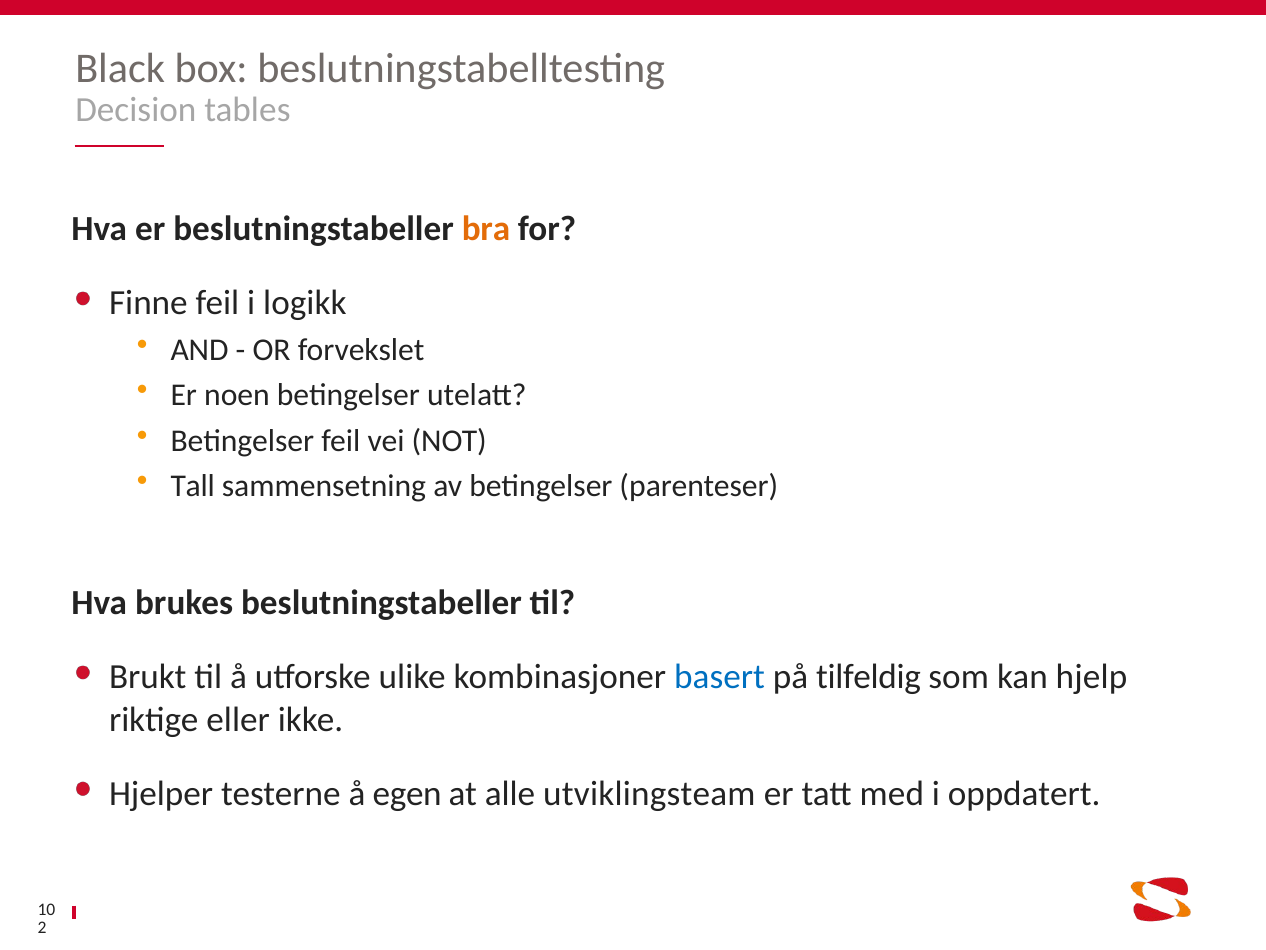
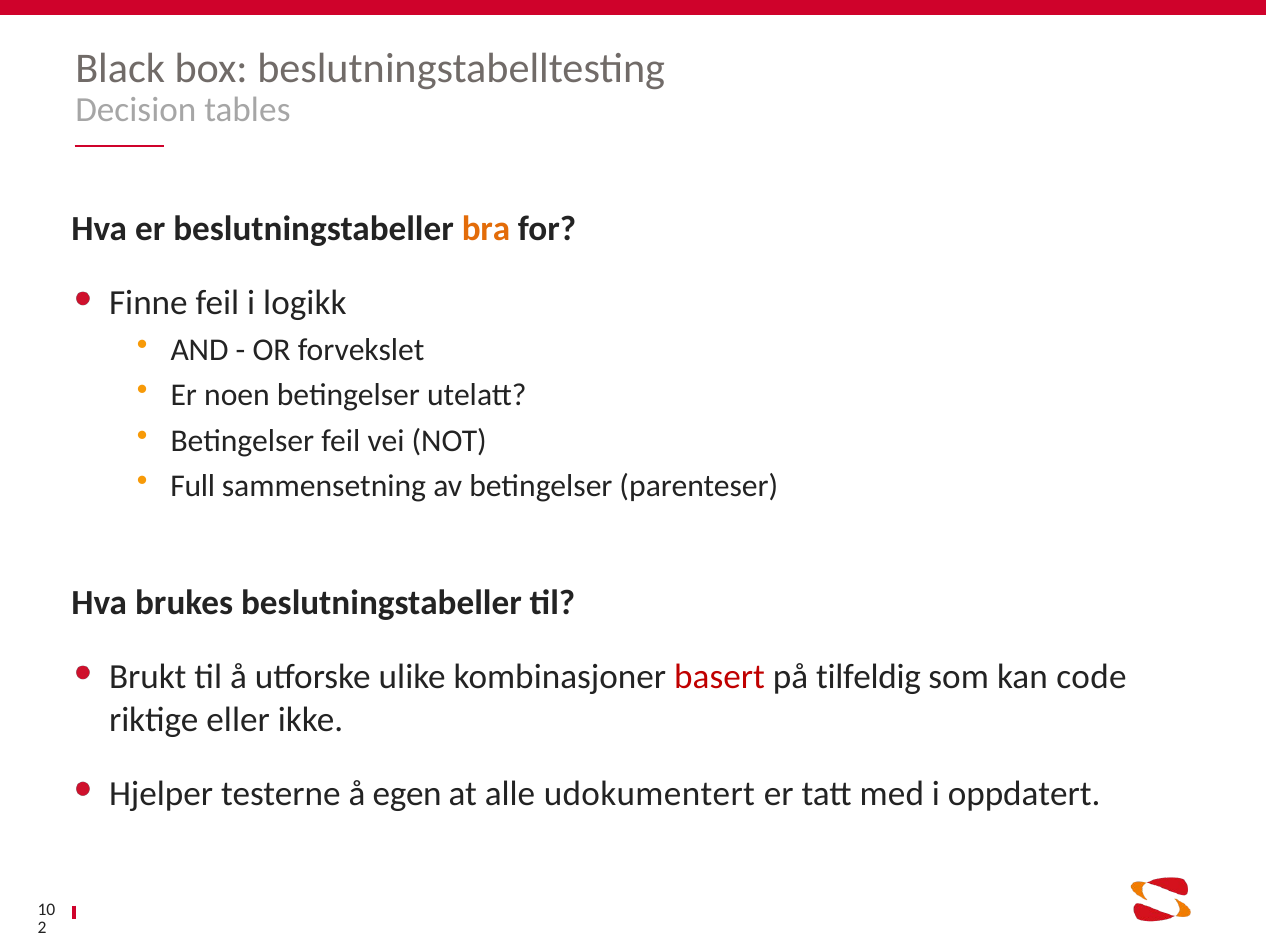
Tall: Tall -> Full
basert colour: blue -> red
hjelp: hjelp -> code
utviklingsteam: utviklingsteam -> udokumentert
